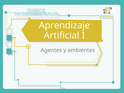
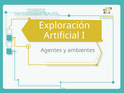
Aprendizaje: Aprendizaje -> Exploración
